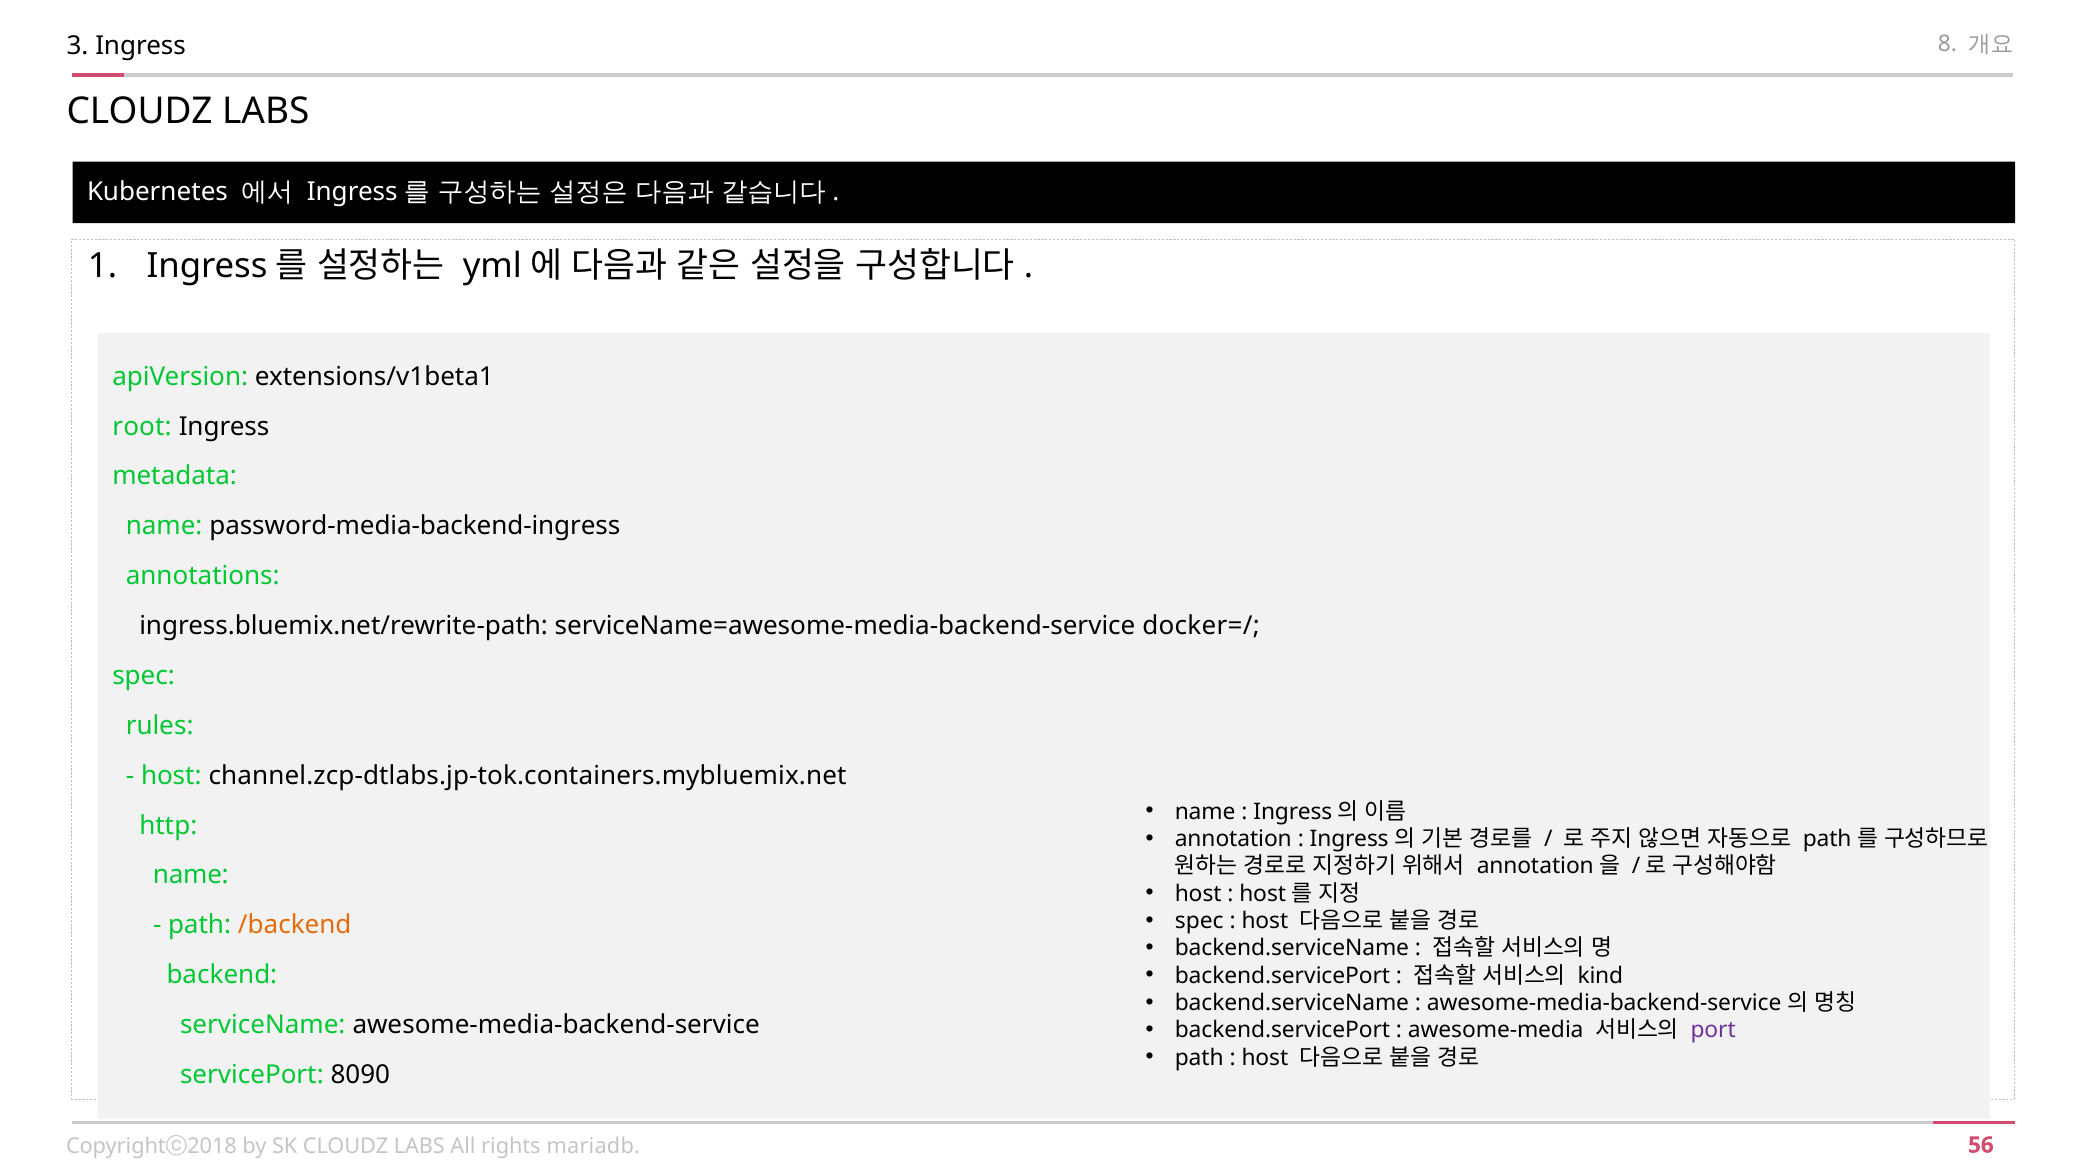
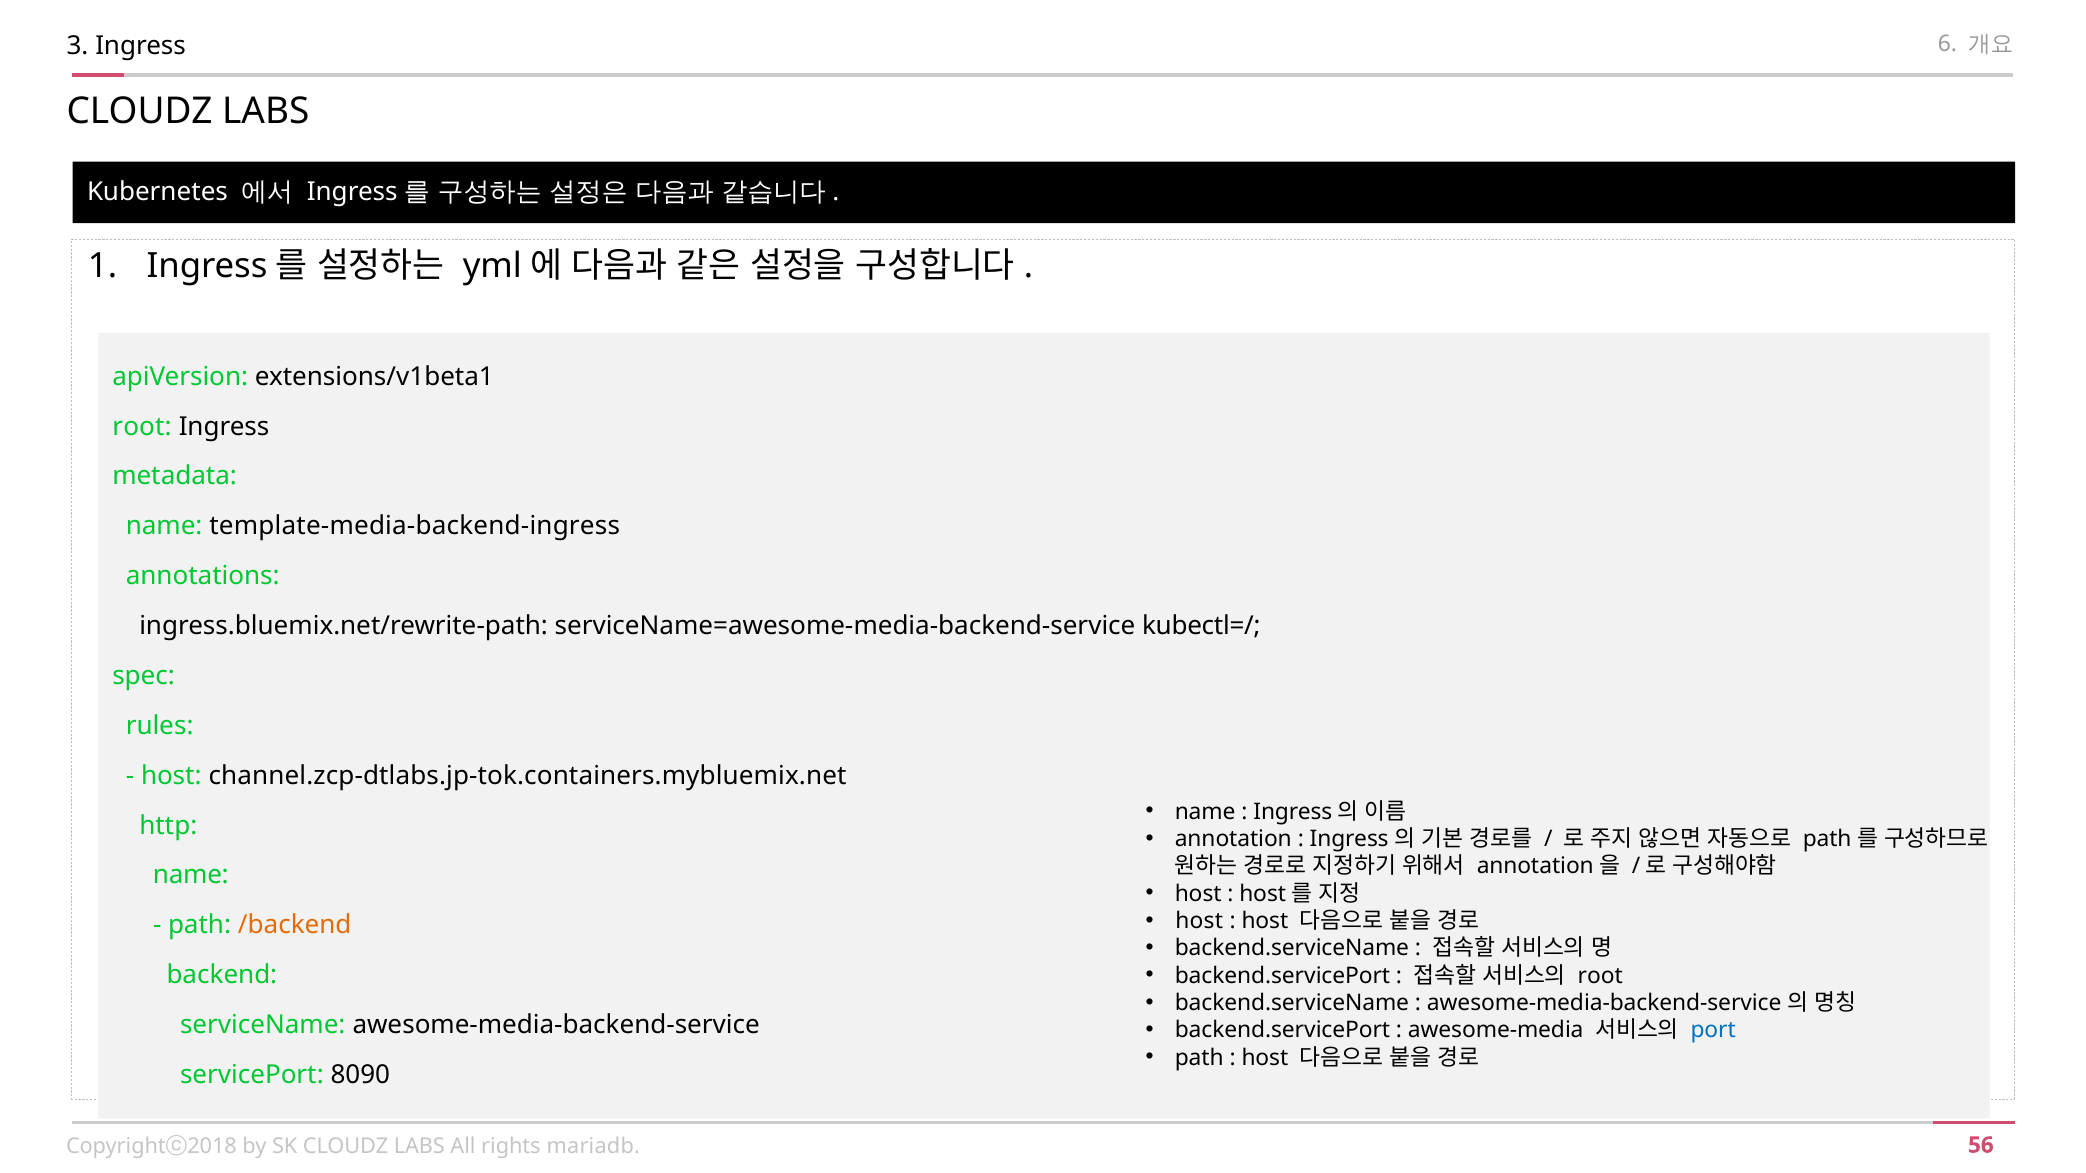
8: 8 -> 6
password-media-backend-ingress: password-media-backend-ingress -> template-media-backend-ingress
docker=/: docker=/ -> kubectl=/
spec at (1199, 921): spec -> host
kind at (1600, 976): kind -> root
port colour: purple -> blue
